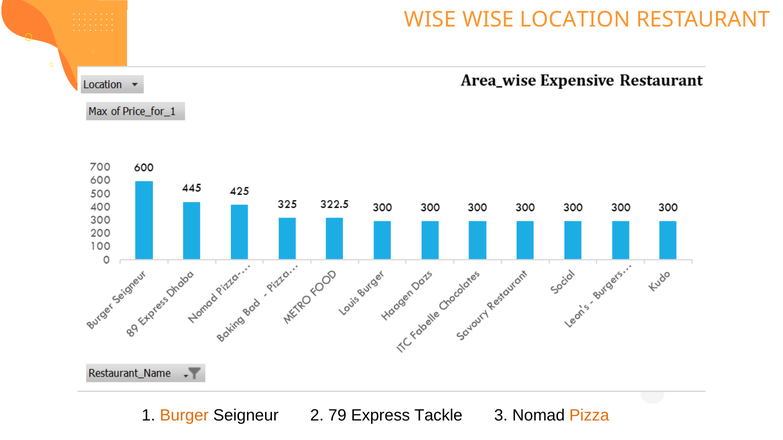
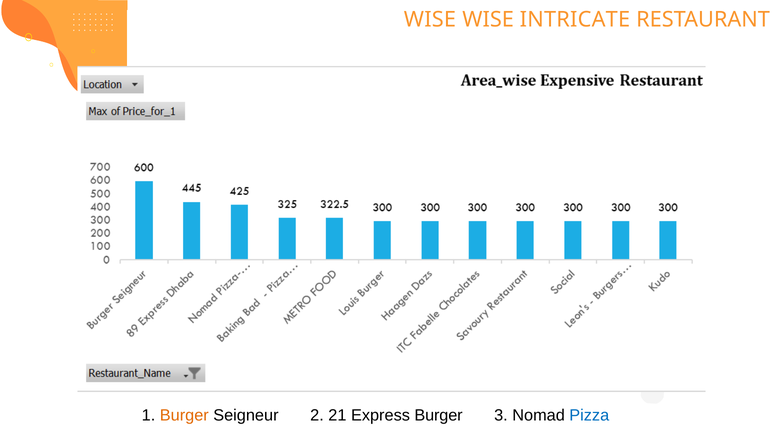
LOCATION: LOCATION -> INTRICATE
79: 79 -> 21
Express Tackle: Tackle -> Burger
Pizza colour: orange -> blue
